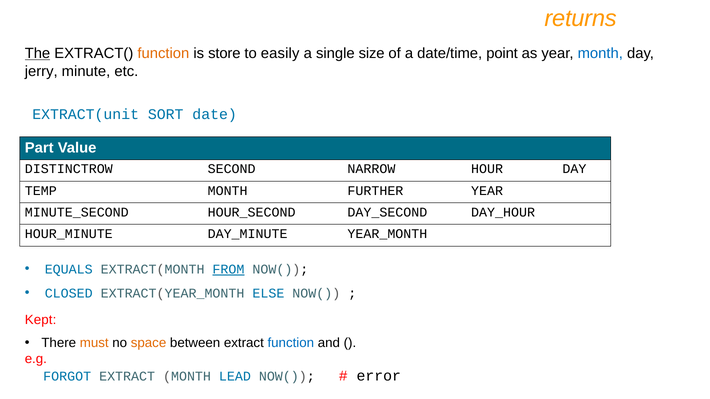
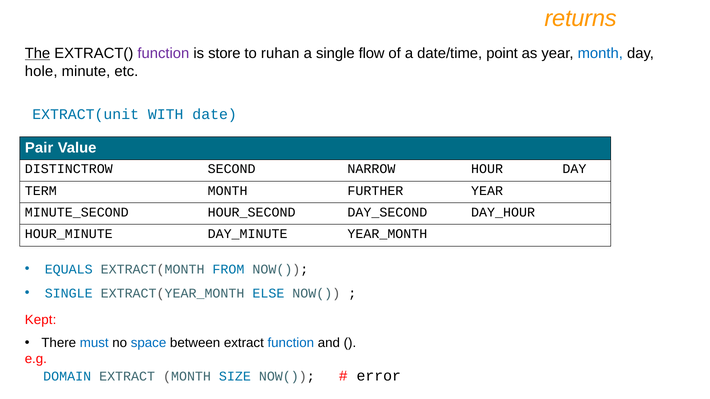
function at (163, 53) colour: orange -> purple
easily: easily -> ruhan
size: size -> flow
jerry: jerry -> hole
SORT: SORT -> WITH
Part: Part -> Pair
TEMP: TEMP -> TERM
FROM underline: present -> none
CLOSED at (69, 293): CLOSED -> SINGLE
must colour: orange -> blue
space colour: orange -> blue
FORGOT: FORGOT -> DOMAIN
LEAD: LEAD -> SIZE
